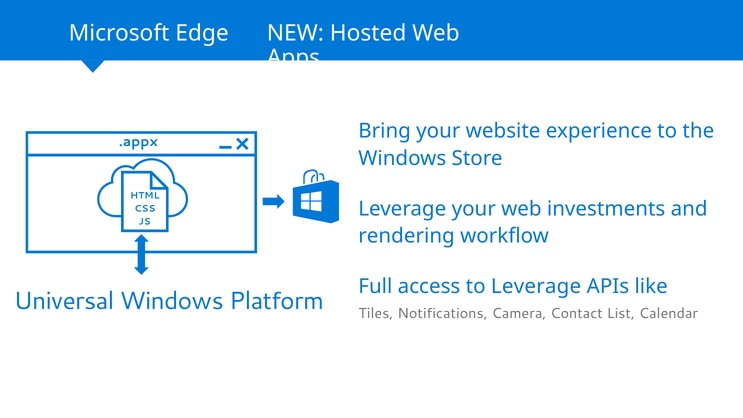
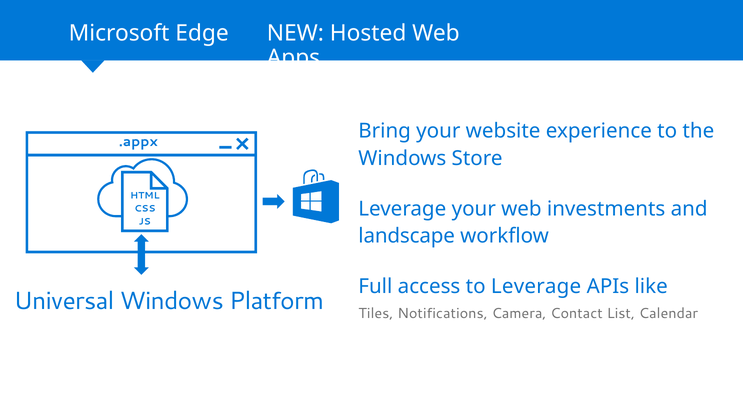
rendering: rendering -> landscape
